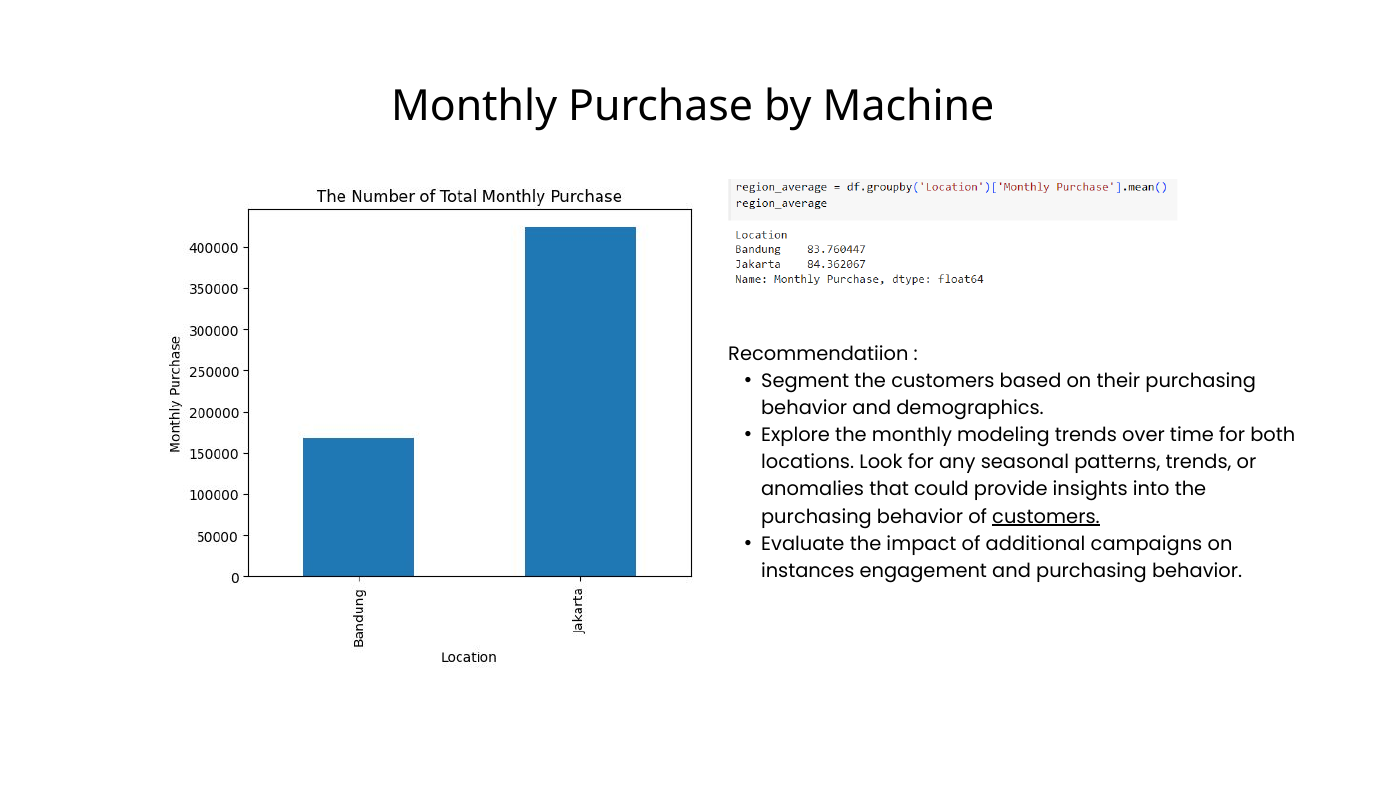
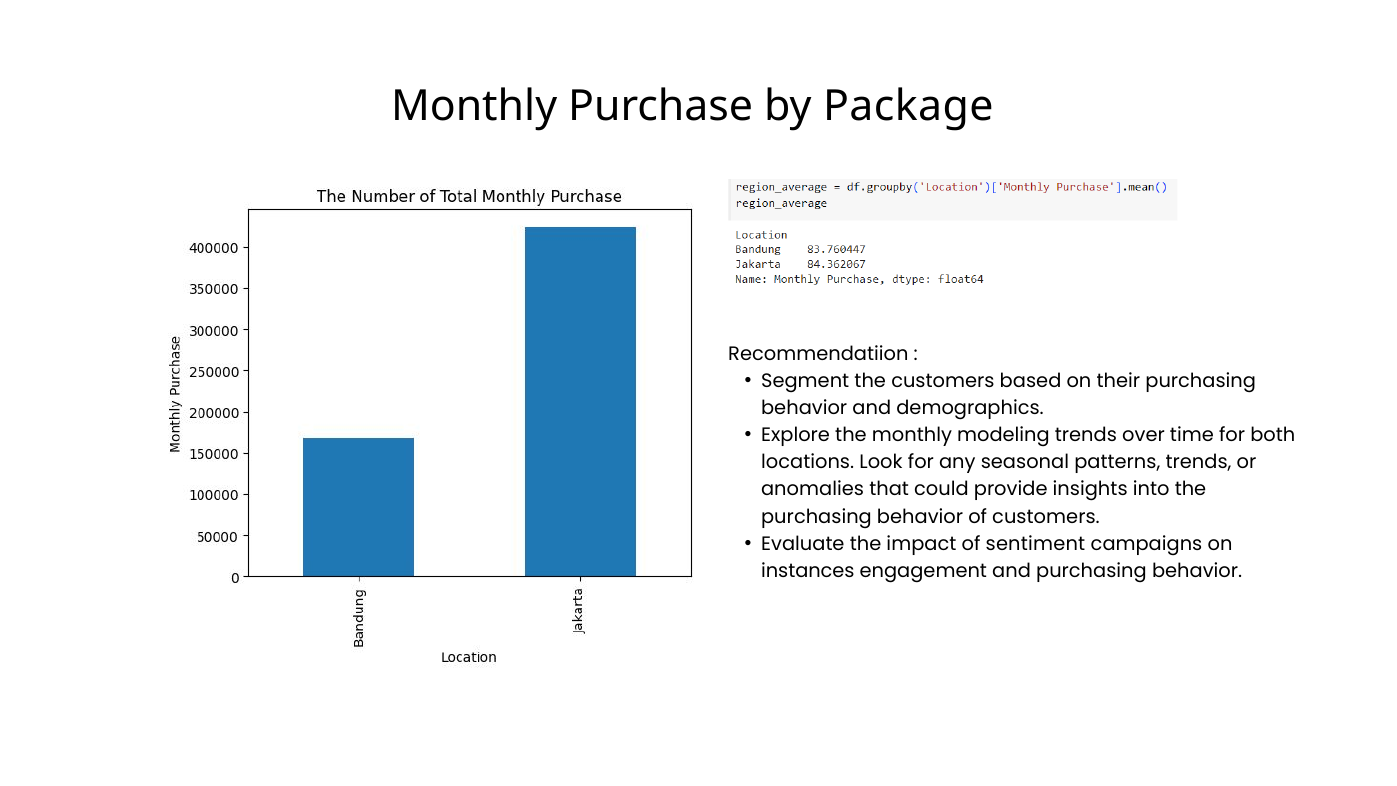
Machine: Machine -> Package
customers at (1046, 517) underline: present -> none
additional: additional -> sentiment
